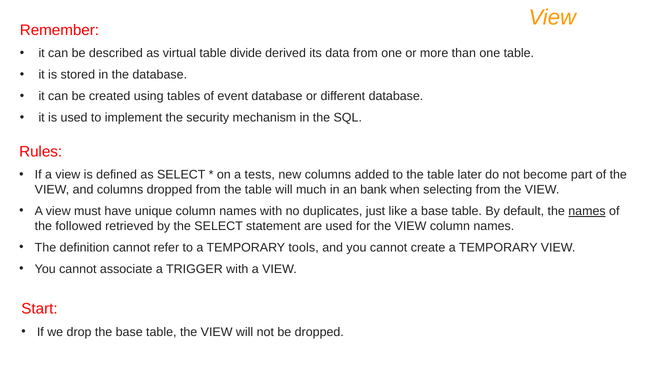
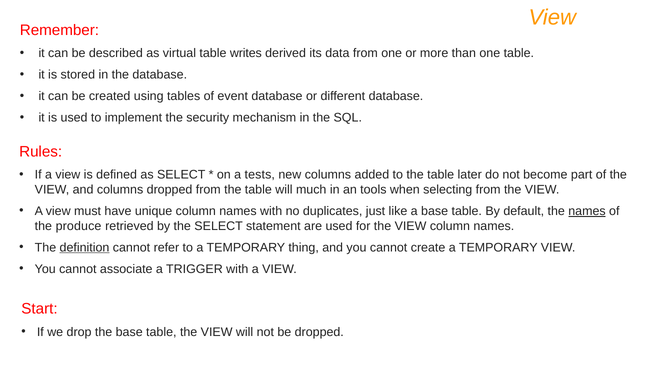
divide: divide -> writes
bank: bank -> tools
followed: followed -> produce
definition underline: none -> present
tools: tools -> thing
